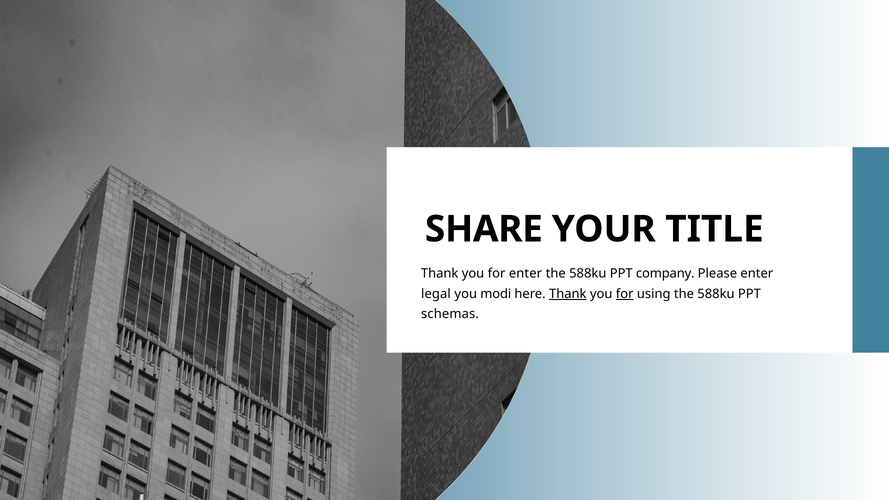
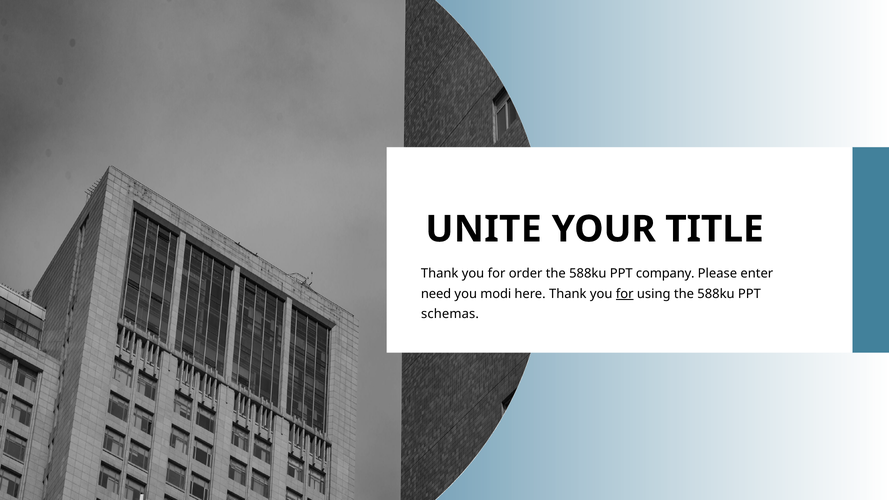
SHARE: SHARE -> UNITE
for enter: enter -> order
legal: legal -> need
Thank at (568, 294) underline: present -> none
